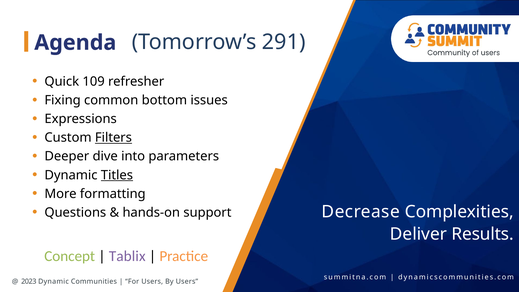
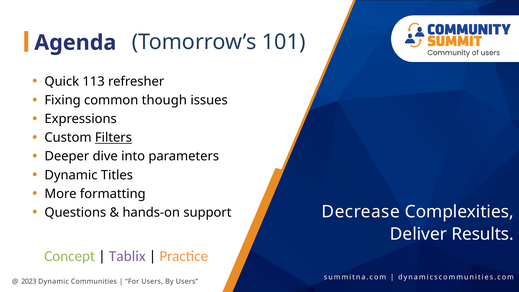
291: 291 -> 101
109: 109 -> 113
bottom: bottom -> though
Titles underline: present -> none
